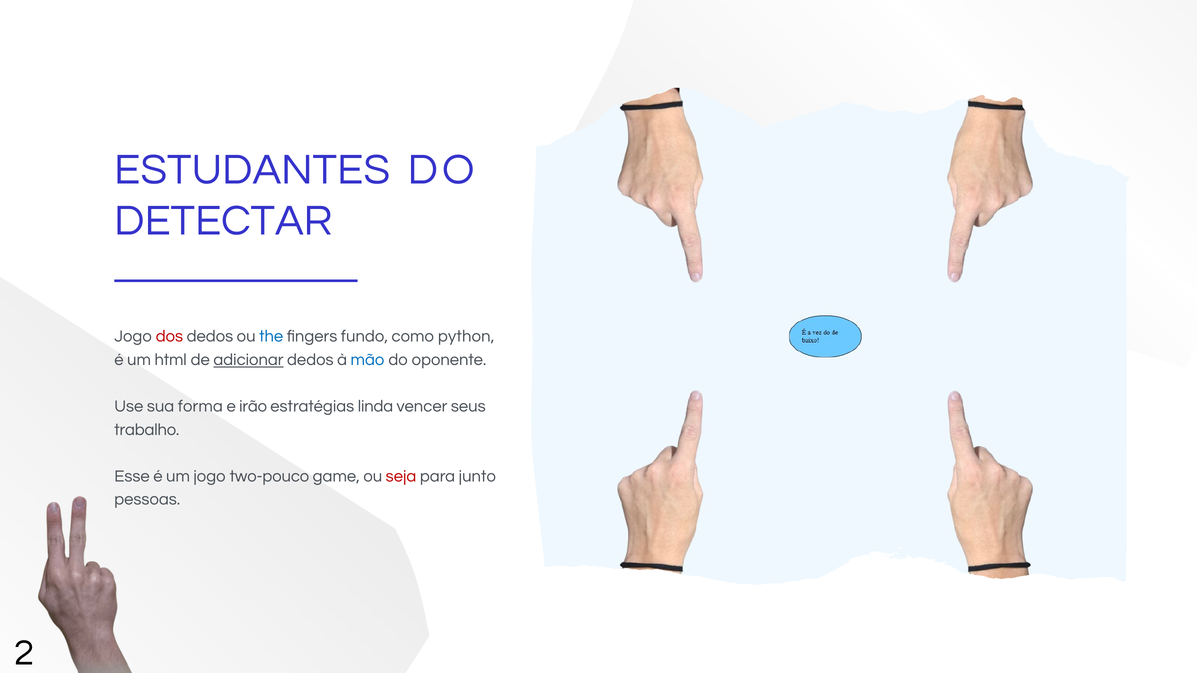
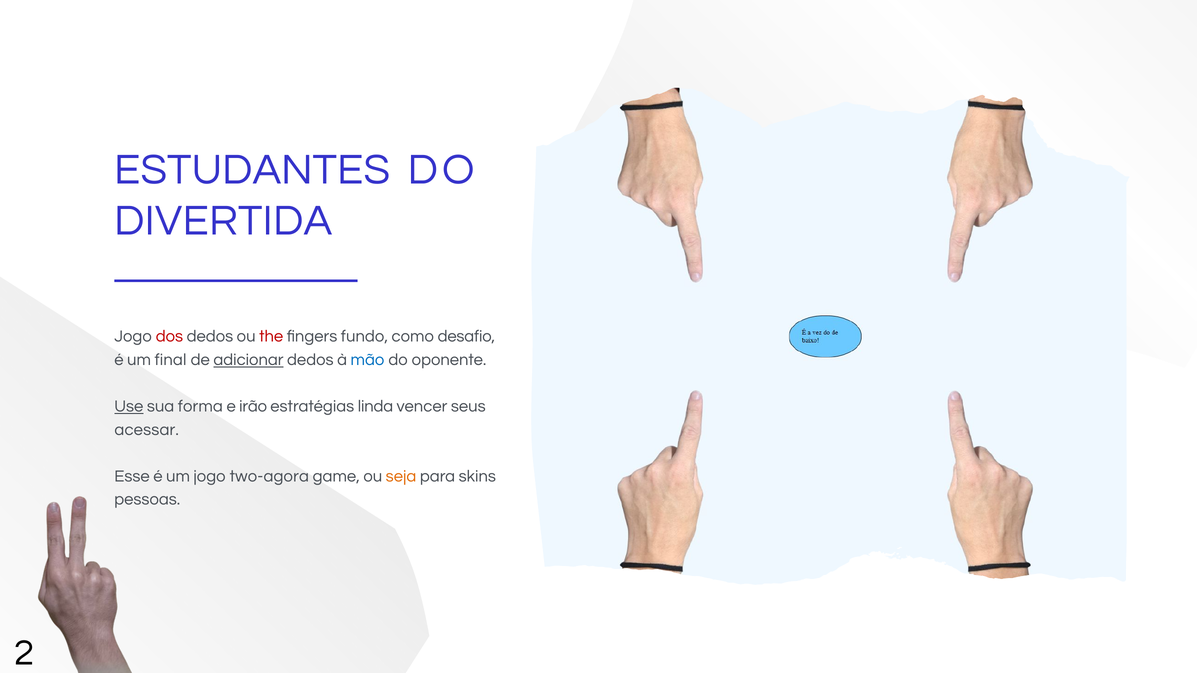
DETECTAR: DETECTAR -> DIVERTIDA
the colour: blue -> red
python: python -> desafio
html: html -> final
Use underline: none -> present
trabalho: trabalho -> acessar
two-pouco: two-pouco -> two-agora
seja colour: red -> orange
junto: junto -> skins
